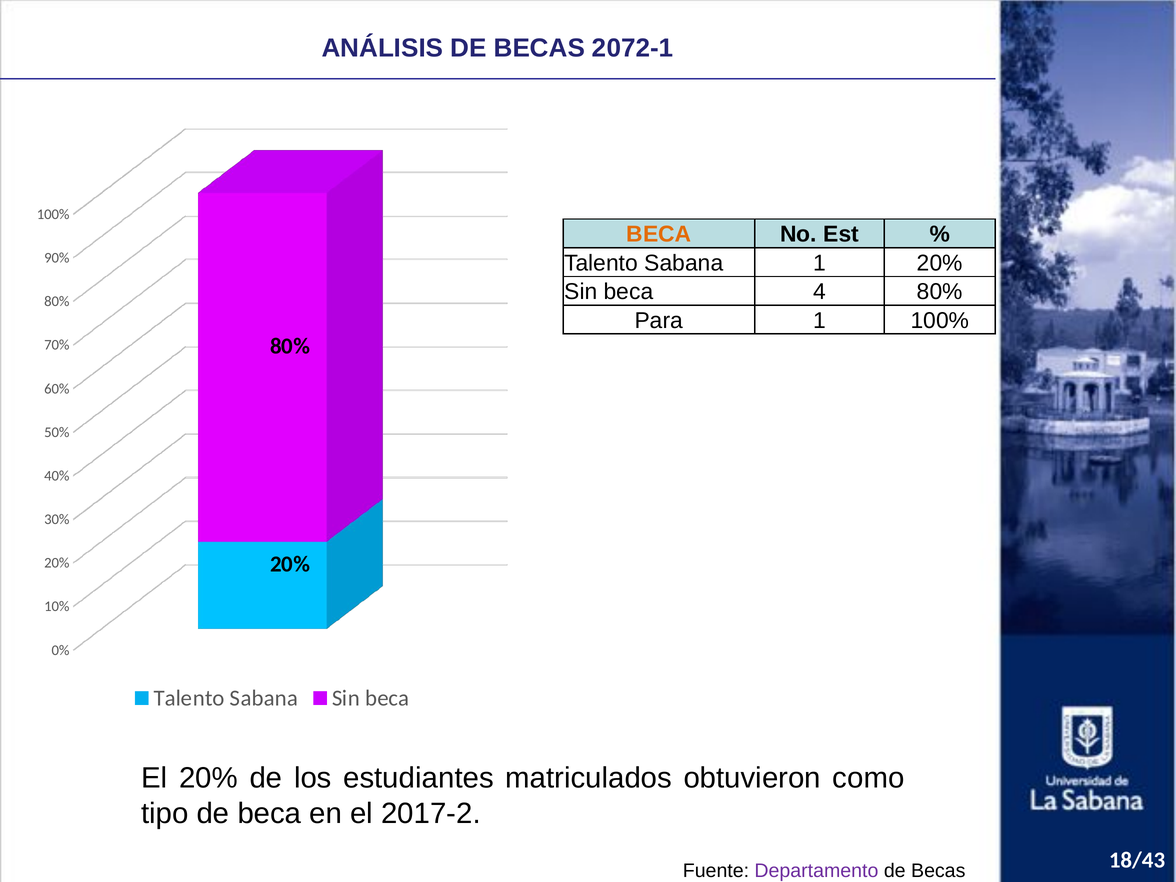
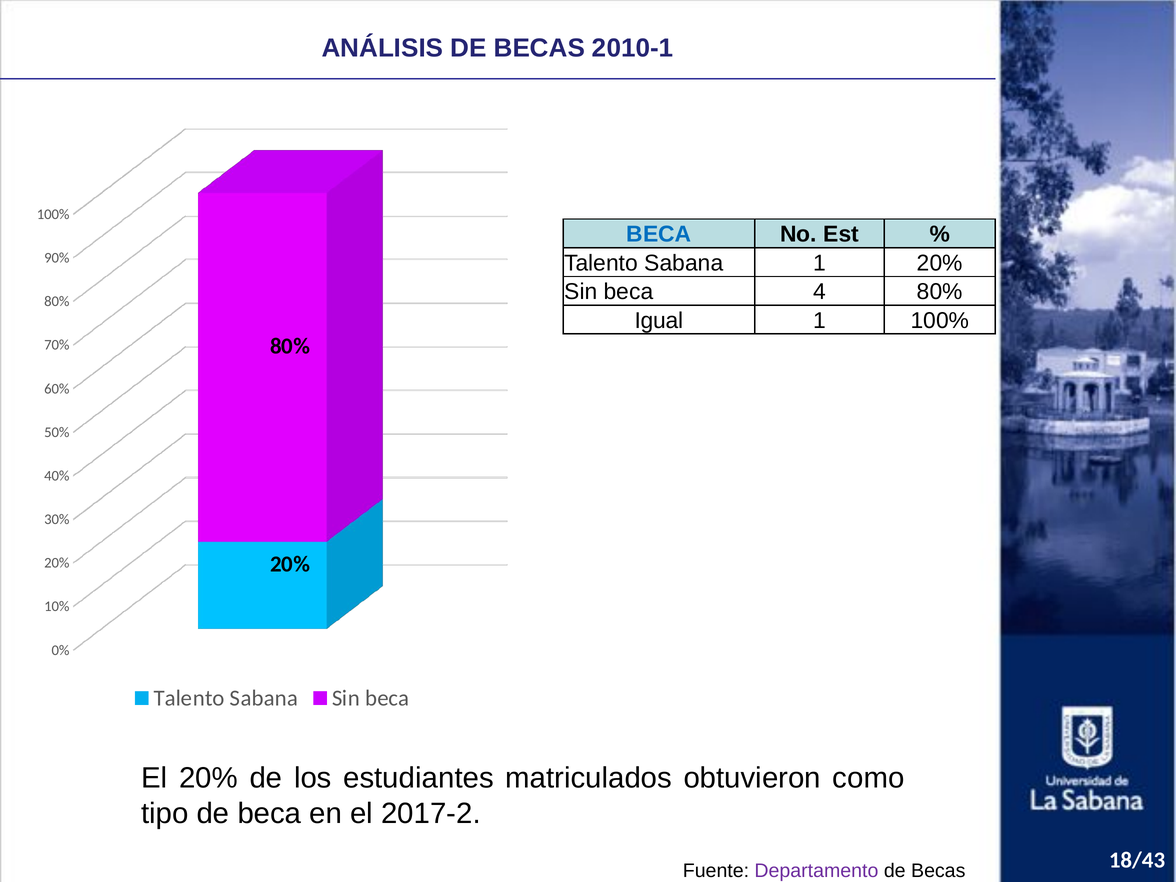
2072-1: 2072-1 -> 2010-1
BECA at (659, 234) colour: orange -> blue
Para: Para -> Igual
